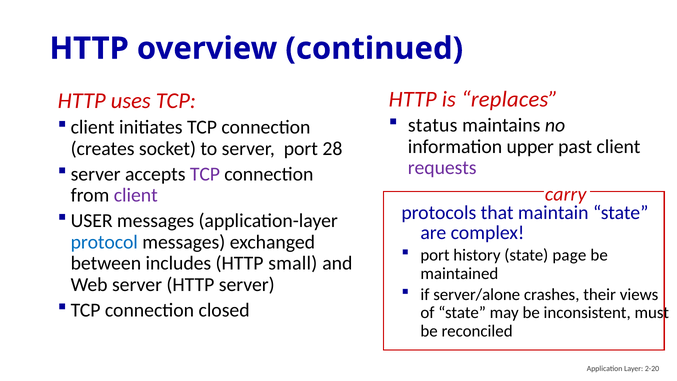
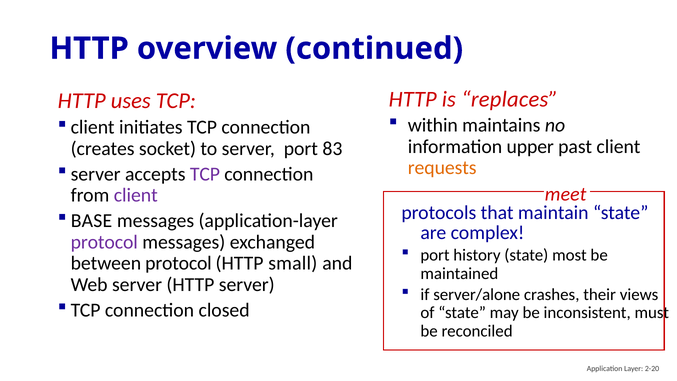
status: status -> within
28: 28 -> 83
requests colour: purple -> orange
carry: carry -> meet
USER: USER -> BASE
protocol at (104, 242) colour: blue -> purple
page: page -> most
between includes: includes -> protocol
